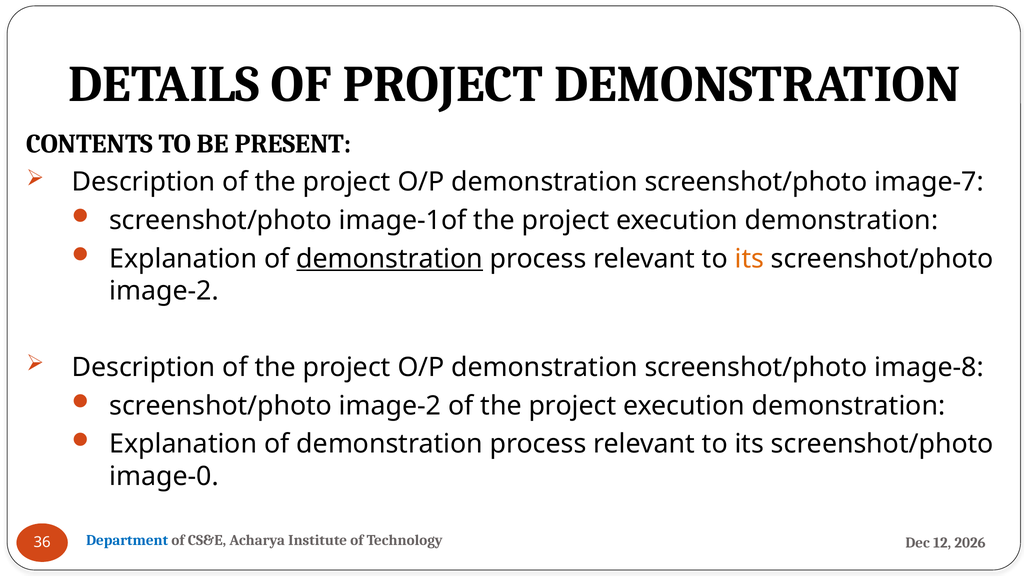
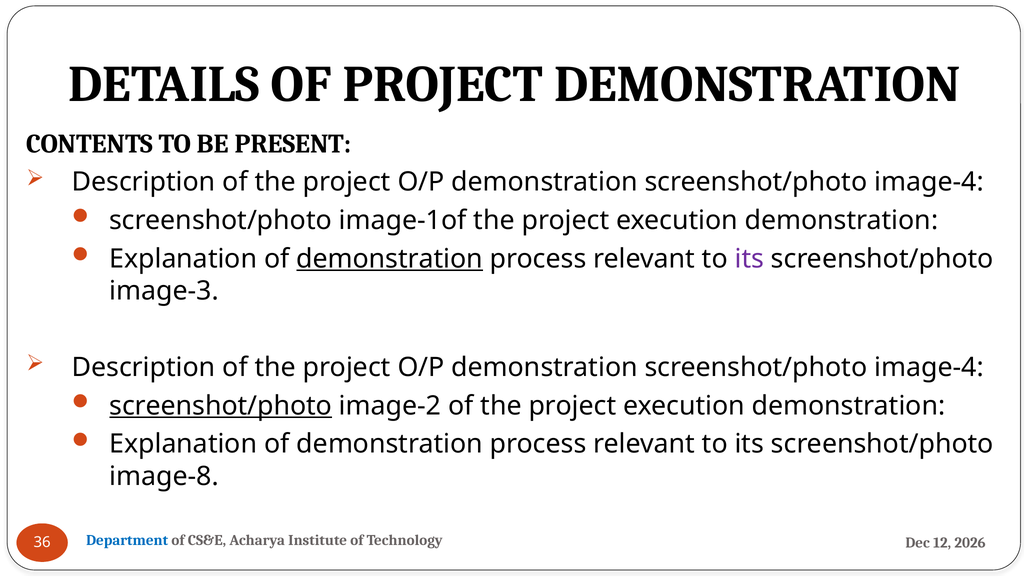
image-7 at (929, 182): image-7 -> image-4
its at (749, 259) colour: orange -> purple
image-2 at (164, 291): image-2 -> image-3
image-8 at (929, 368): image-8 -> image-4
screenshot/photo at (221, 406) underline: none -> present
image-0: image-0 -> image-8
